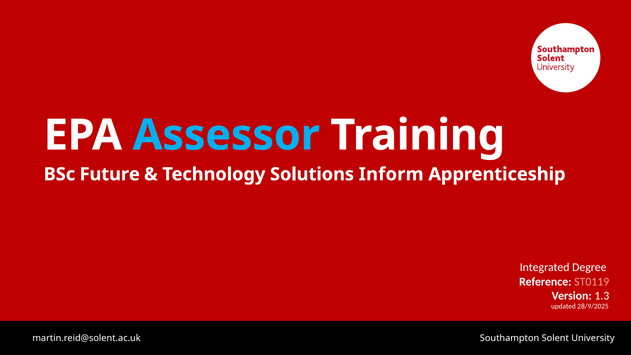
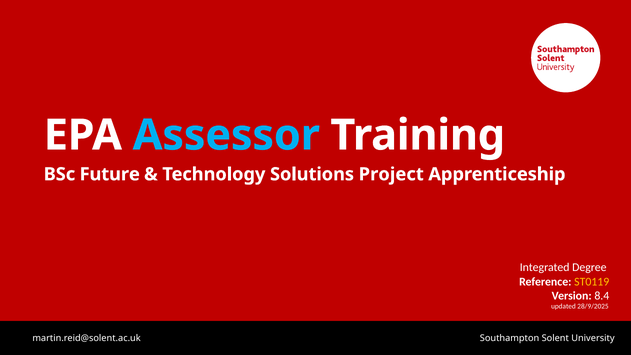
Inform: Inform -> Project
ST0119 colour: pink -> yellow
1.3: 1.3 -> 8.4
